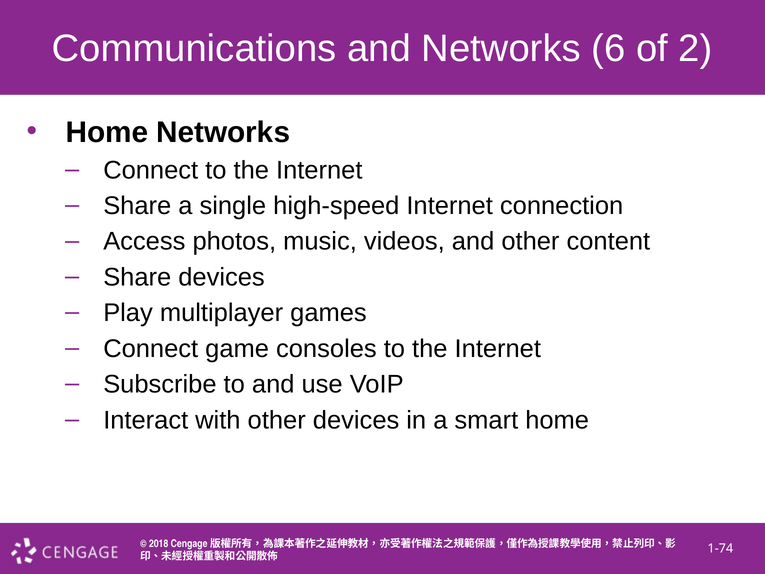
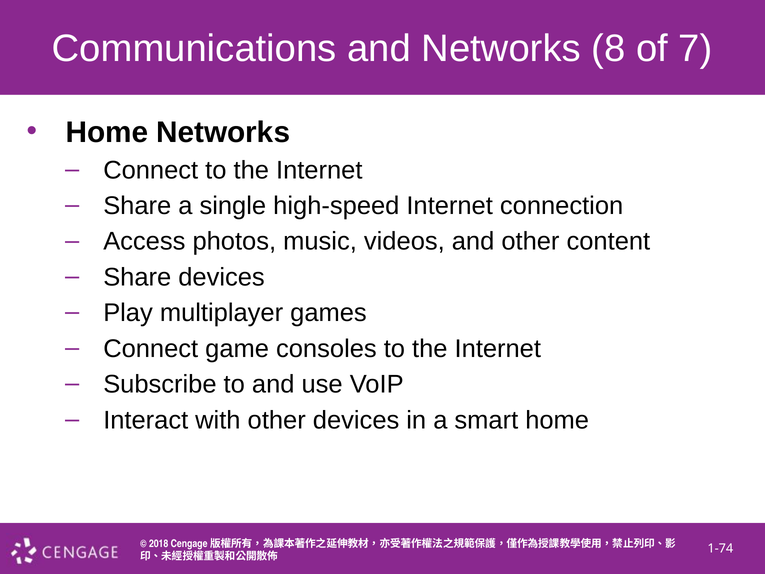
6: 6 -> 8
2: 2 -> 7
